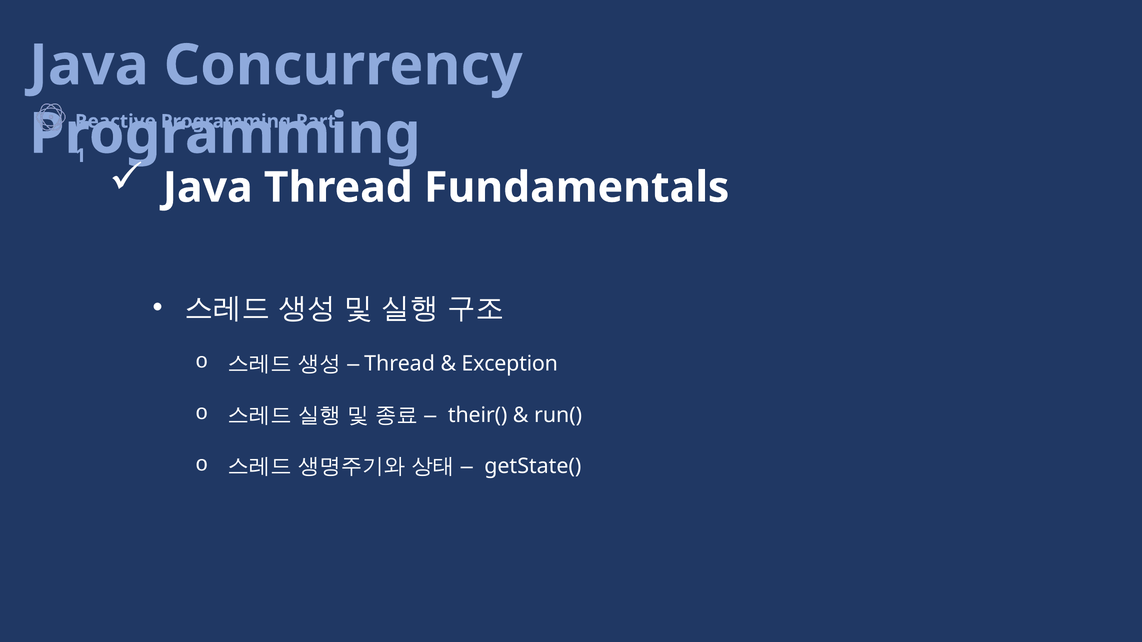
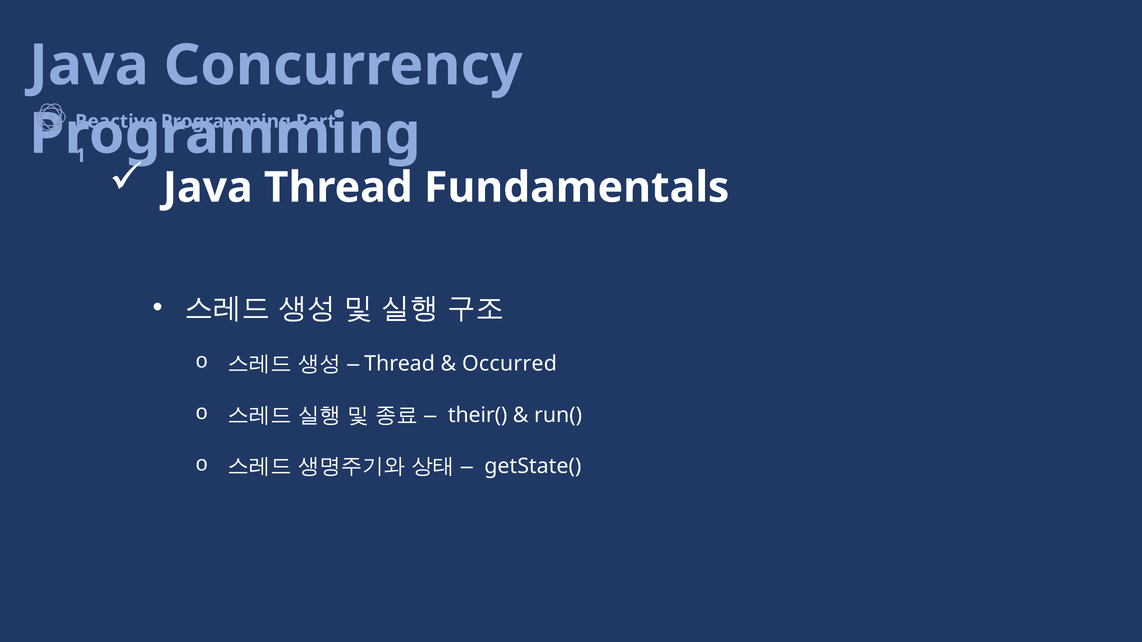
Exception: Exception -> Occurred
